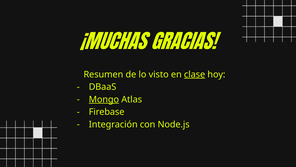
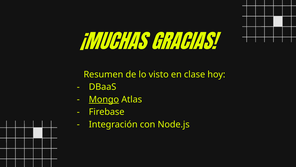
clase underline: present -> none
